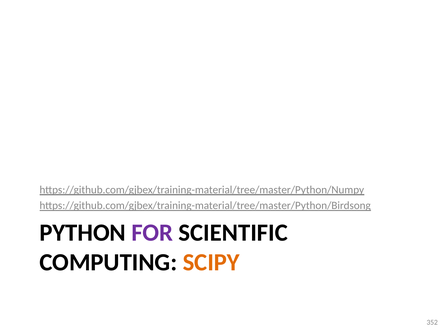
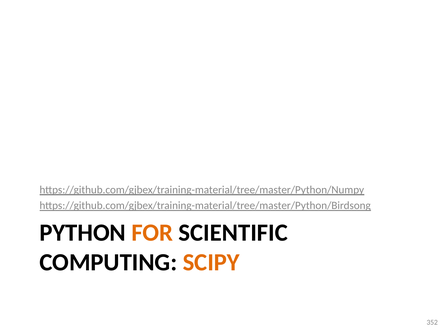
FOR colour: purple -> orange
